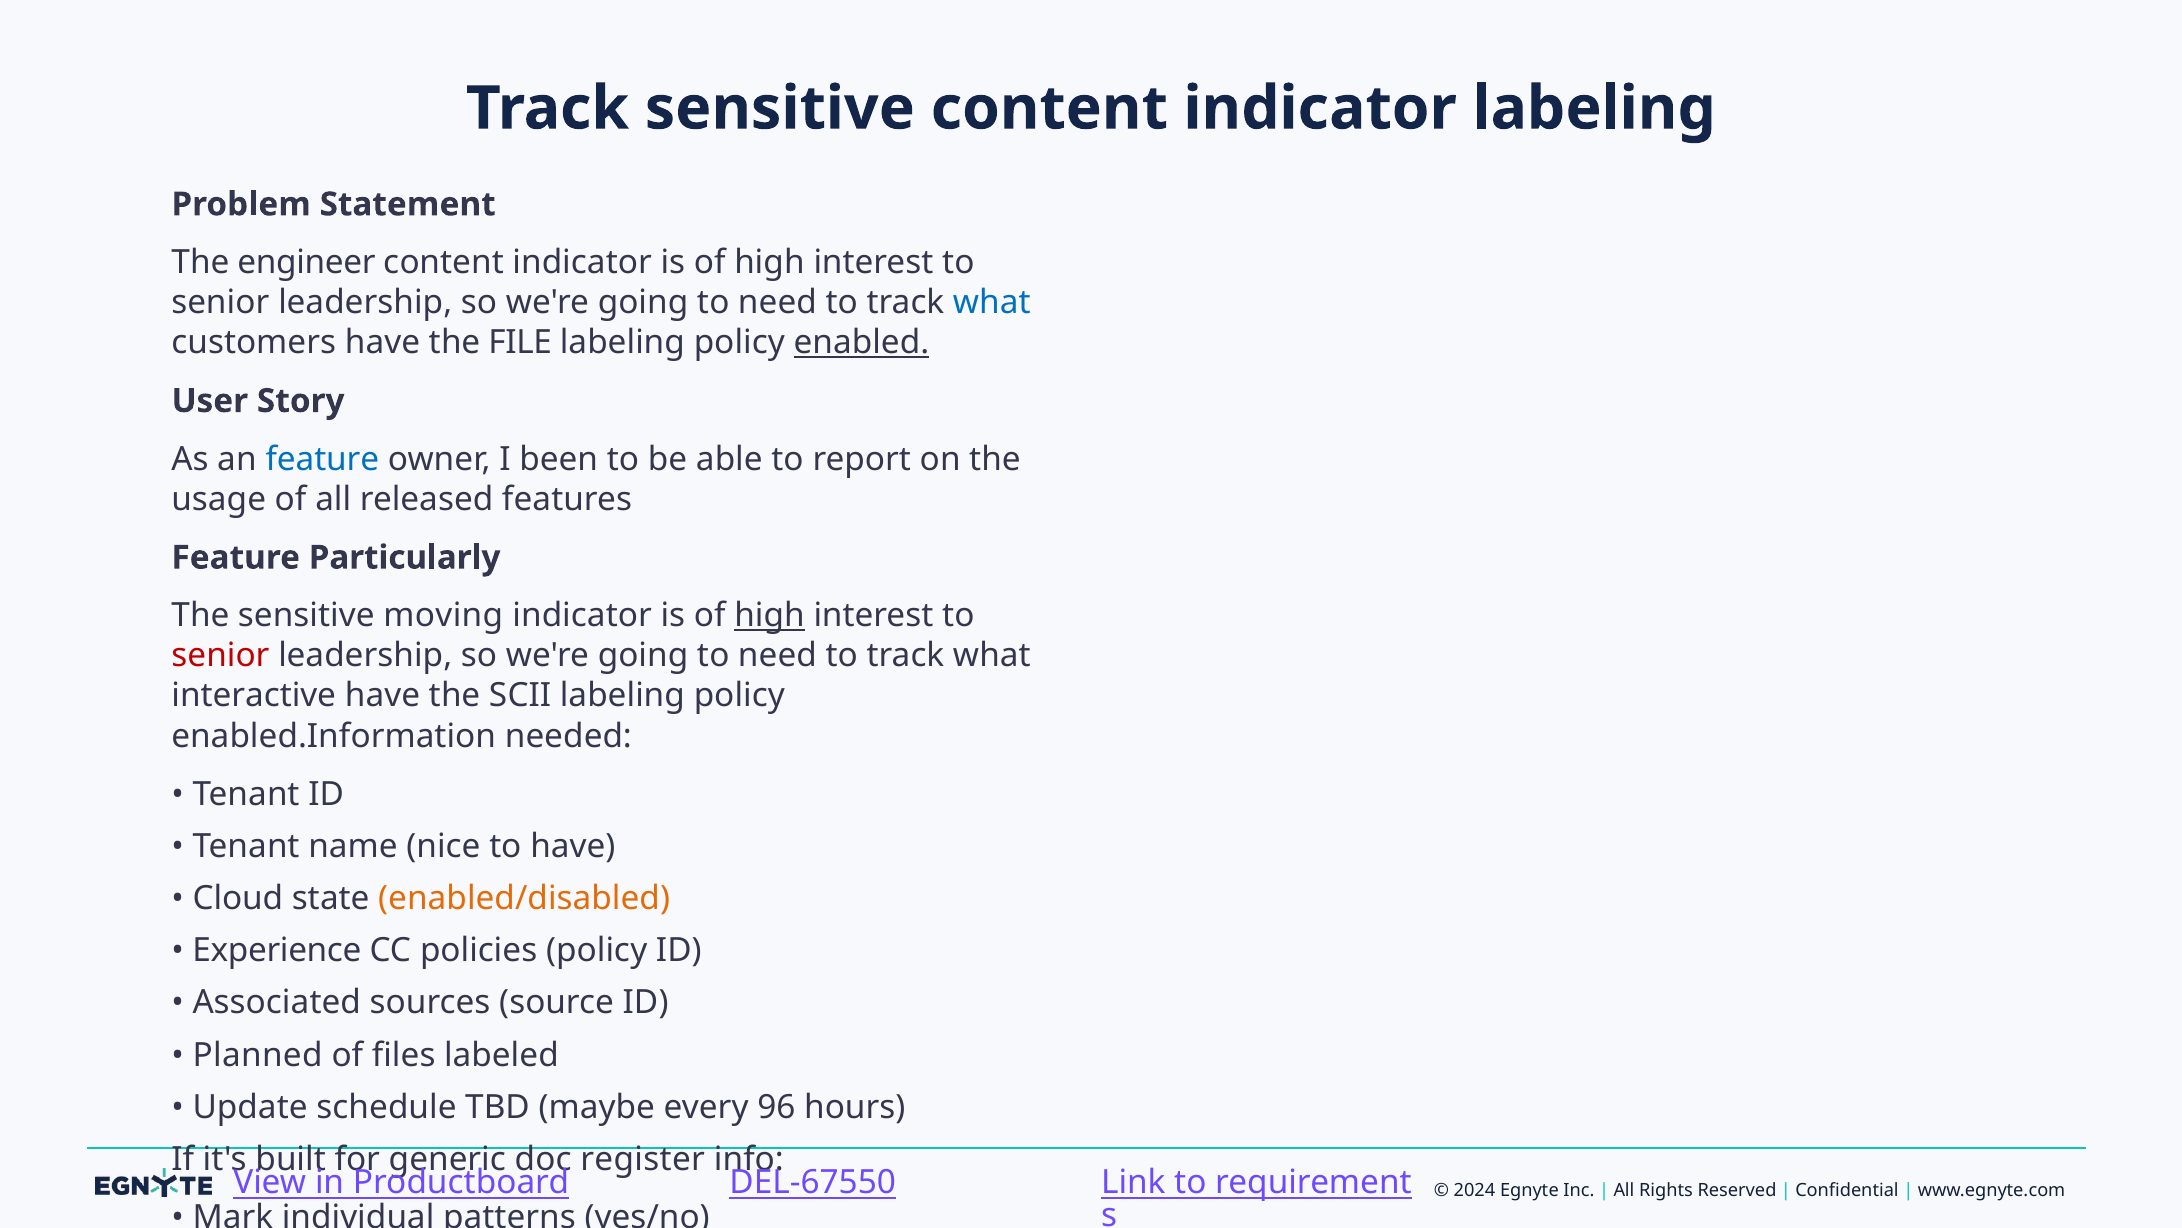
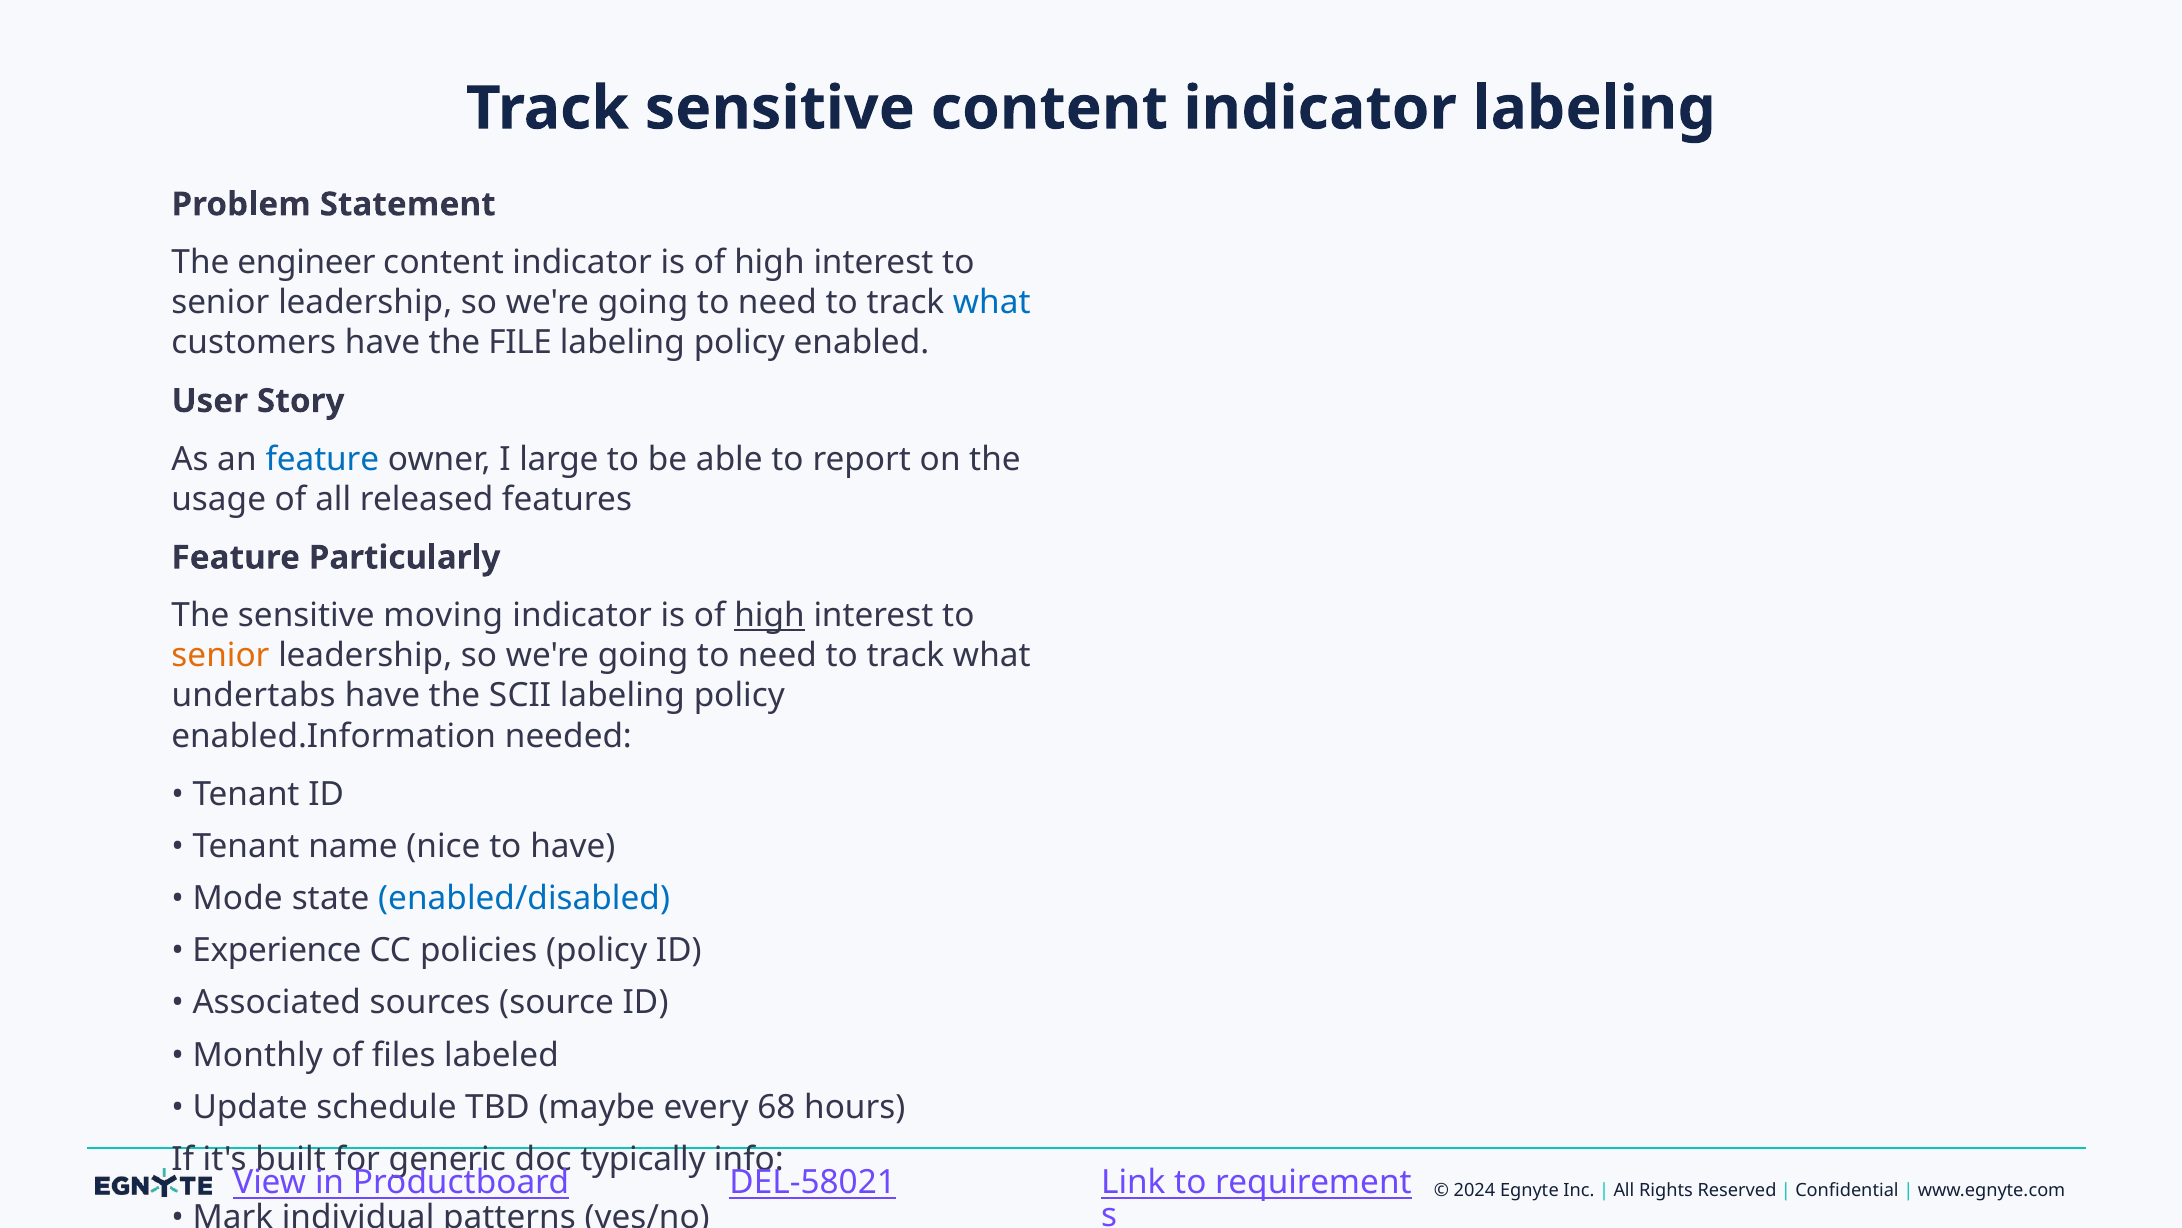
enabled underline: present -> none
been: been -> large
senior at (220, 656) colour: red -> orange
interactive: interactive -> undertabs
Cloud: Cloud -> Mode
enabled/disabled colour: orange -> blue
Planned: Planned -> Monthly
96: 96 -> 68
register: register -> typically
DEL-67550: DEL-67550 -> DEL-58021
